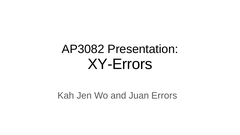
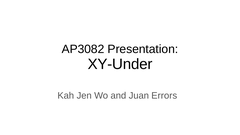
XY-Errors: XY-Errors -> XY-Under
